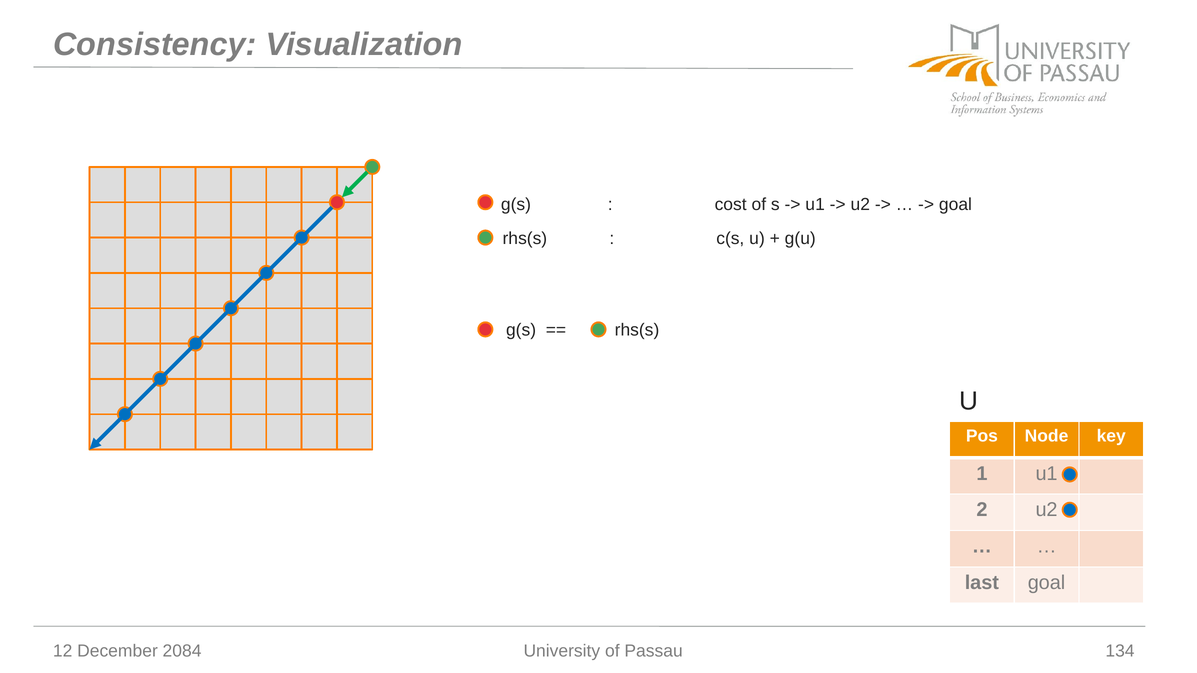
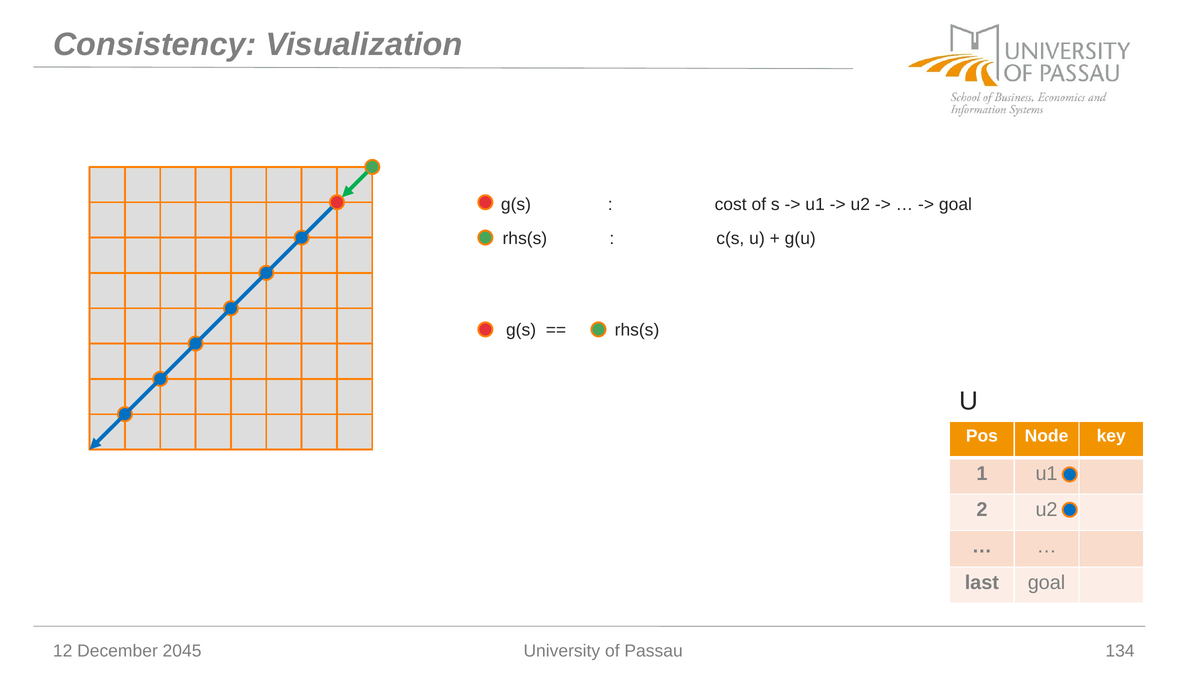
2084: 2084 -> 2045
